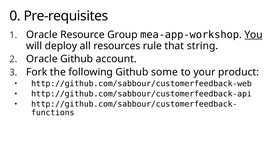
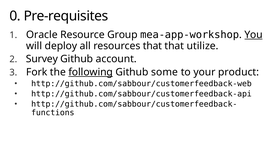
resources rule: rule -> that
string: string -> utilize
Oracle at (42, 59): Oracle -> Survey
following underline: none -> present
